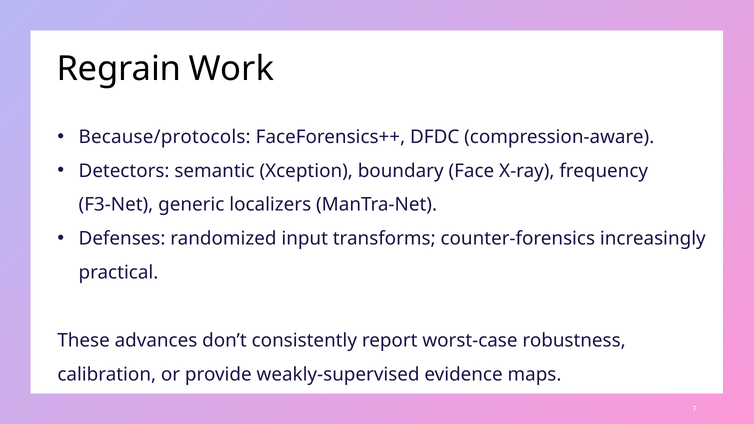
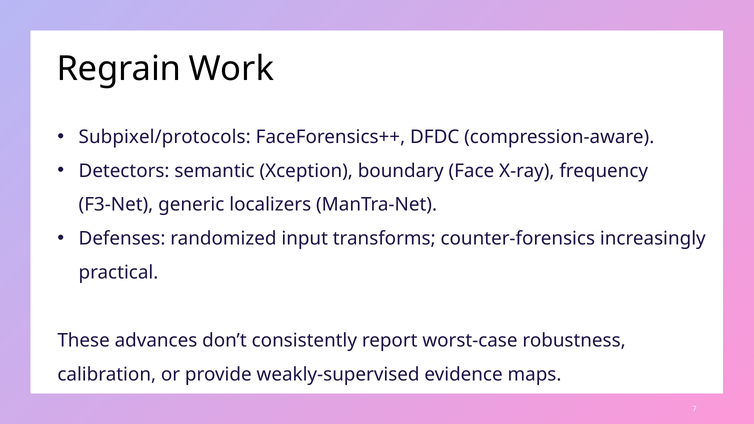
Because/protocols: Because/protocols -> Subpixel/protocols
